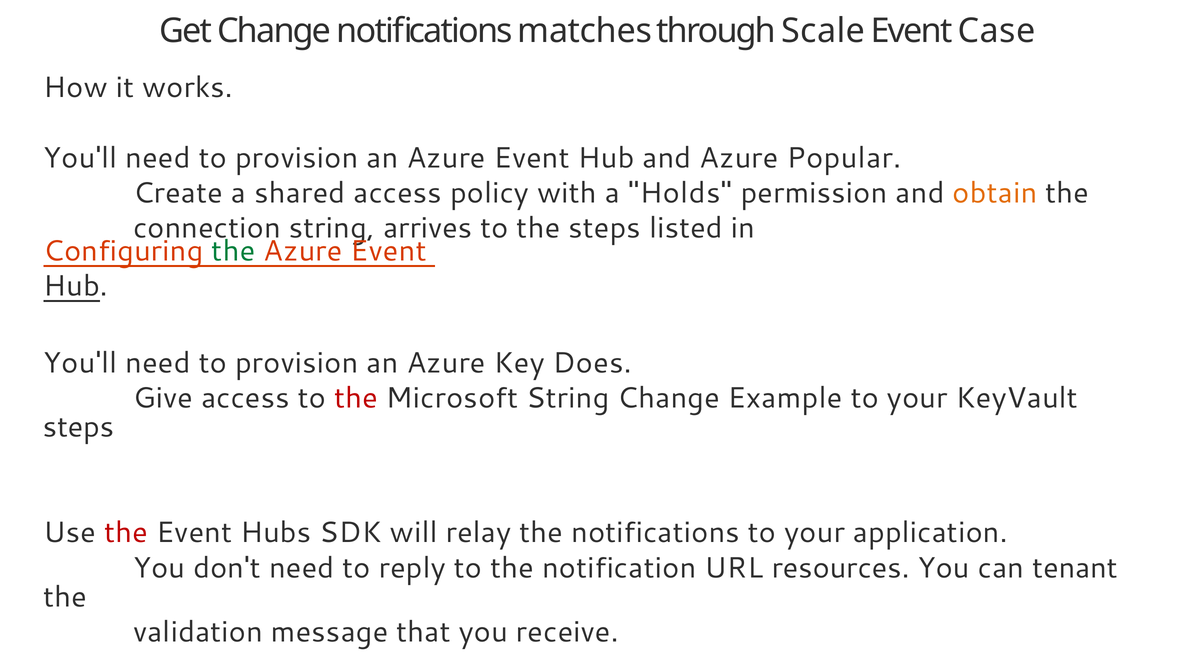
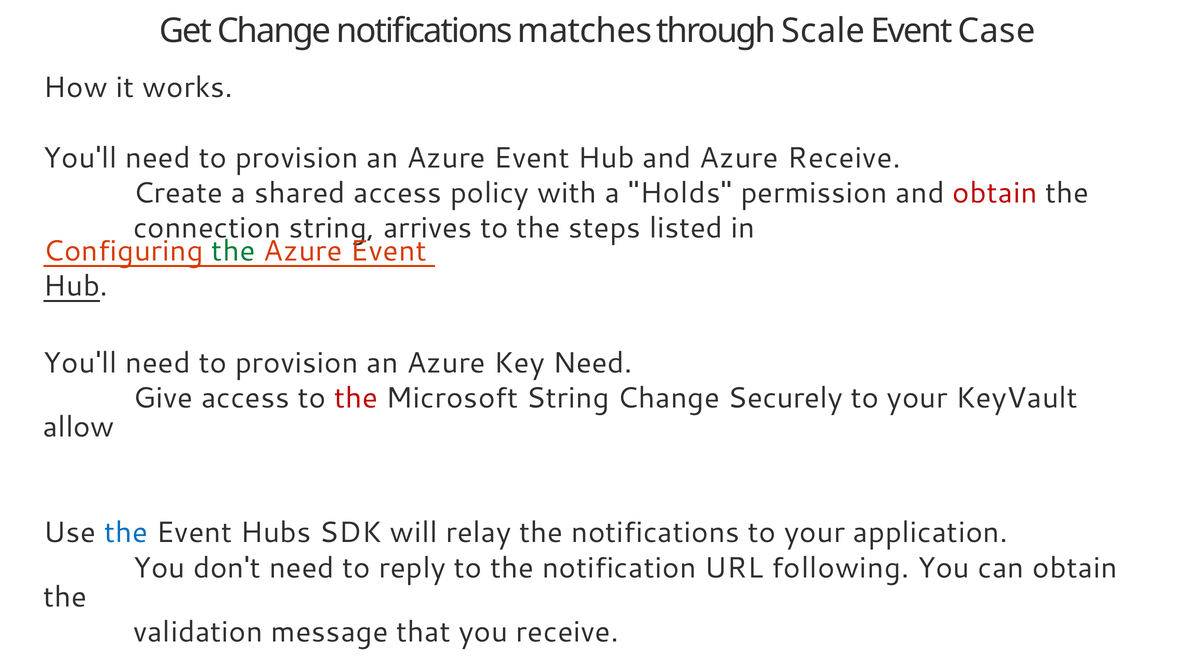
Azure Popular: Popular -> Receive
obtain at (995, 193) colour: orange -> red
Key Does: Does -> Need
Example: Example -> Securely
steps at (79, 427): steps -> allow
the at (126, 533) colour: red -> blue
resources: resources -> following
can tenant: tenant -> obtain
